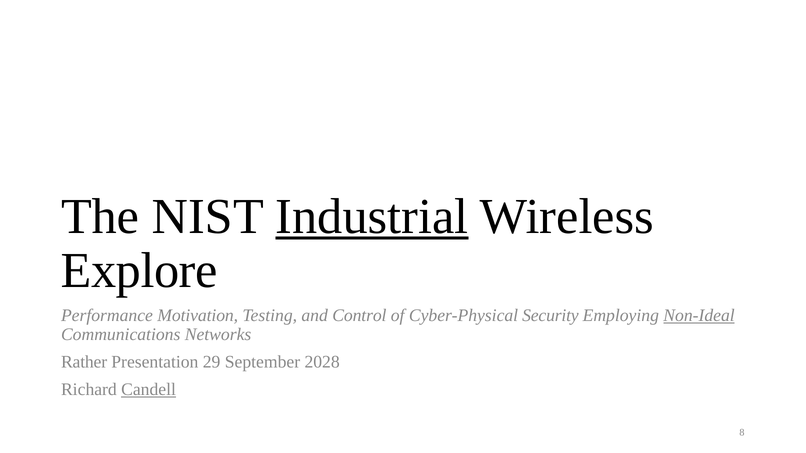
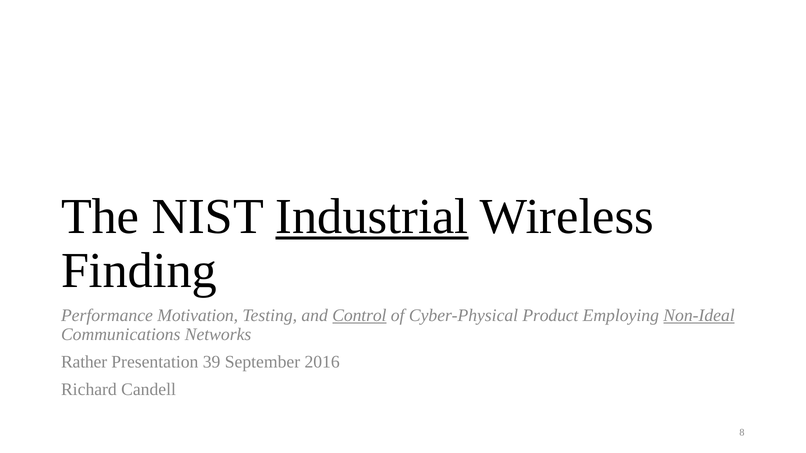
Explore: Explore -> Finding
Control underline: none -> present
Security: Security -> Product
29: 29 -> 39
2028: 2028 -> 2016
Candell underline: present -> none
